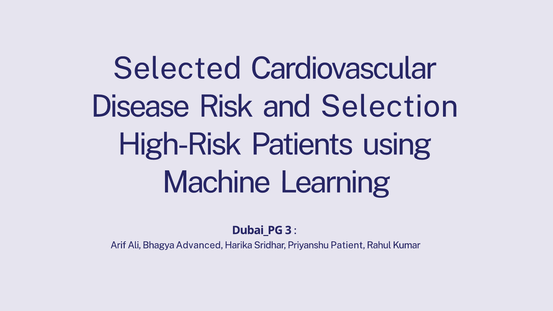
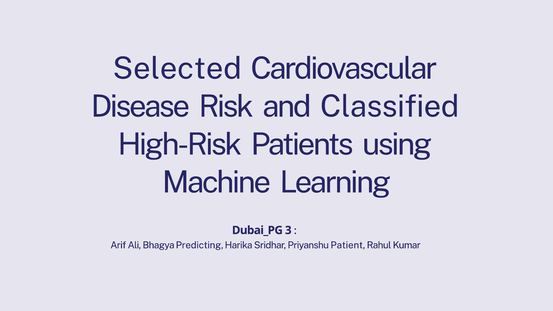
Selection: Selection -> Classified
Advanced: Advanced -> Predicting
